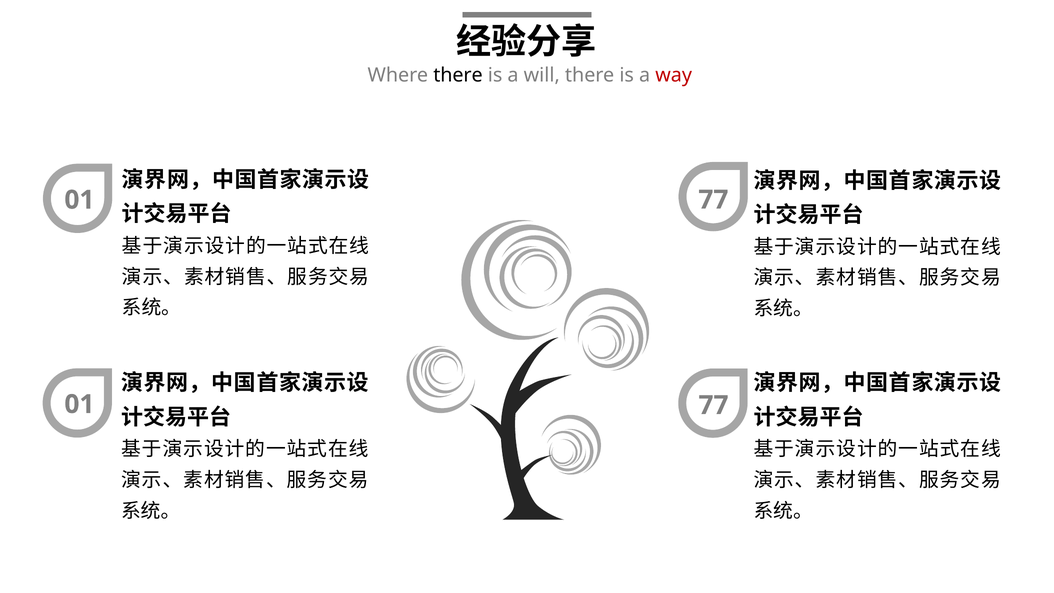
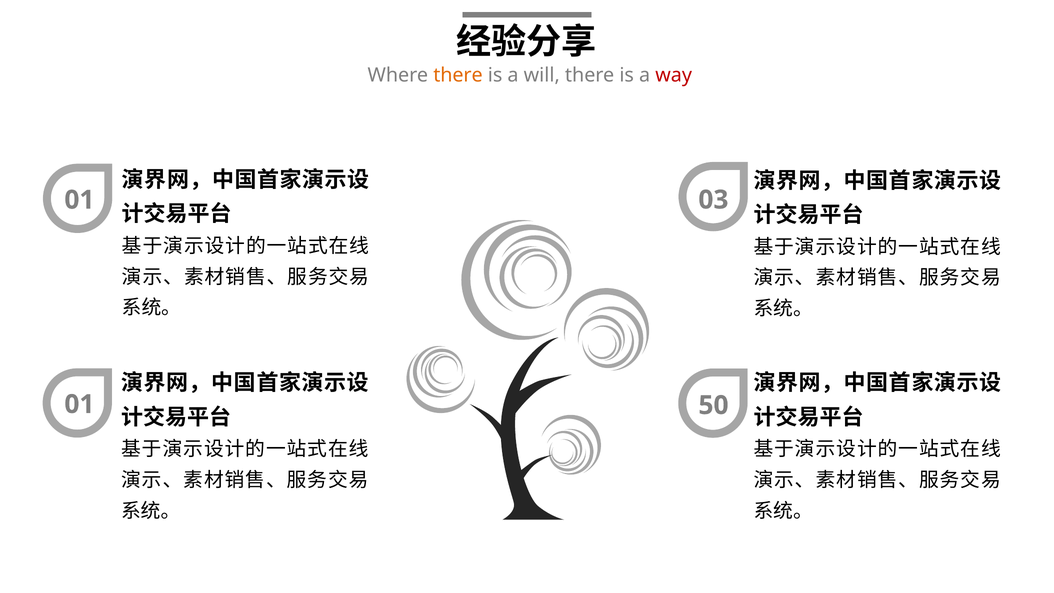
there at (458, 75) colour: black -> orange
77 at (713, 200): 77 -> 03
77 at (713, 405): 77 -> 50
